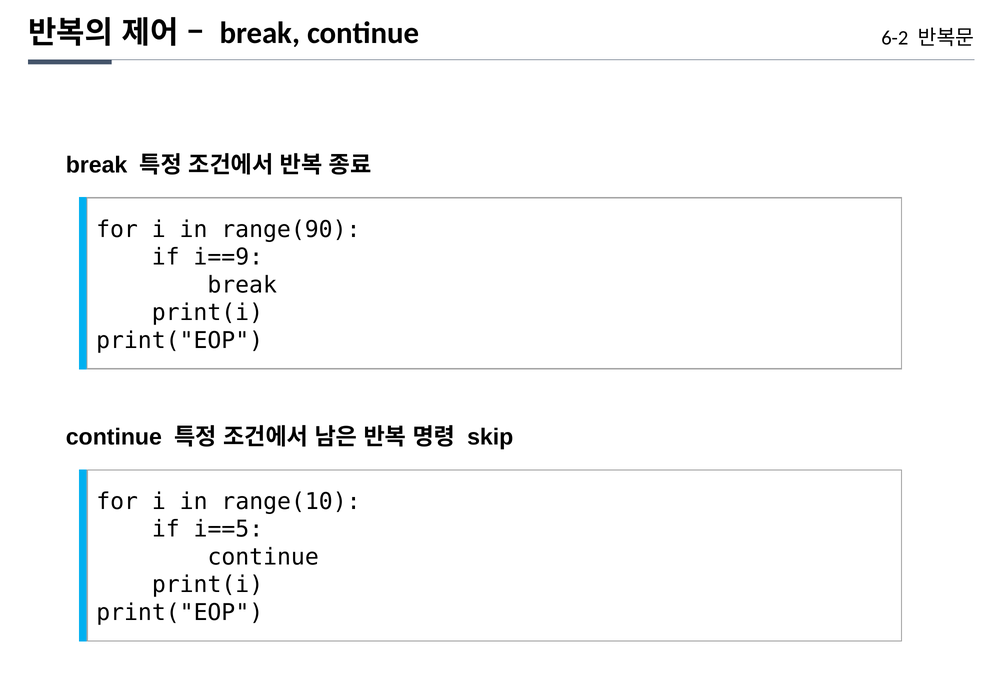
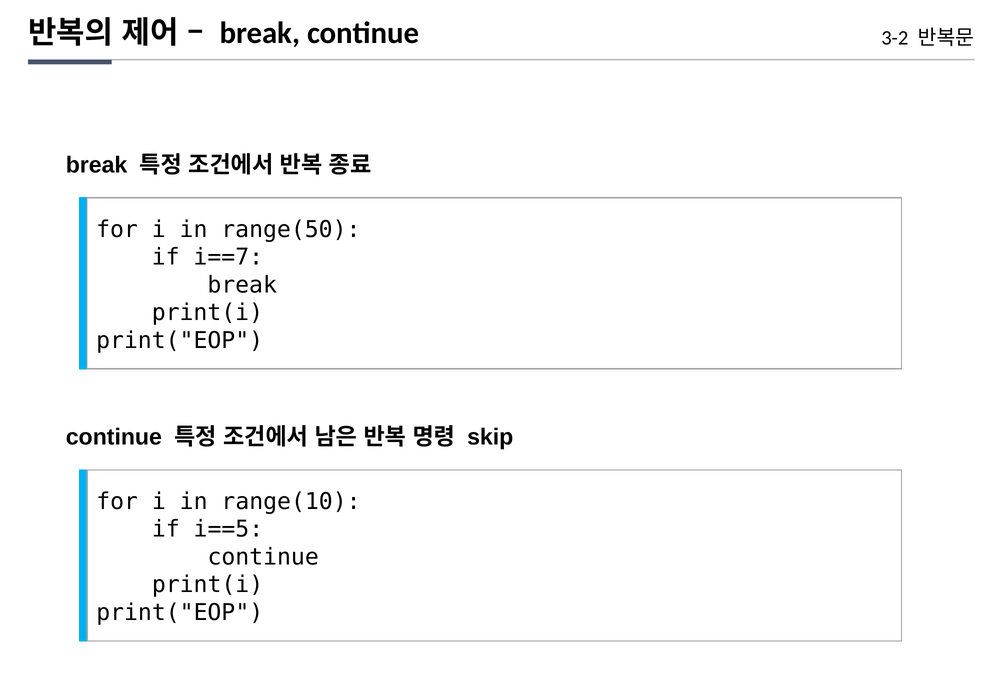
6-2: 6-2 -> 3-2
range(90: range(90 -> range(50
i==9: i==9 -> i==7
